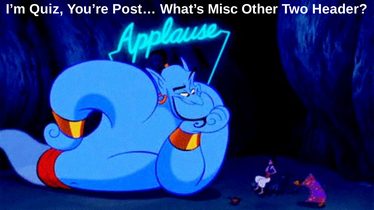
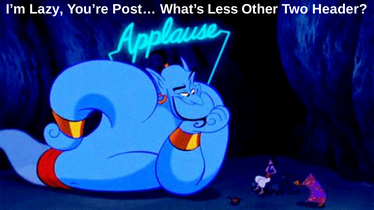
Quiz: Quiz -> Lazy
Misc: Misc -> Less
